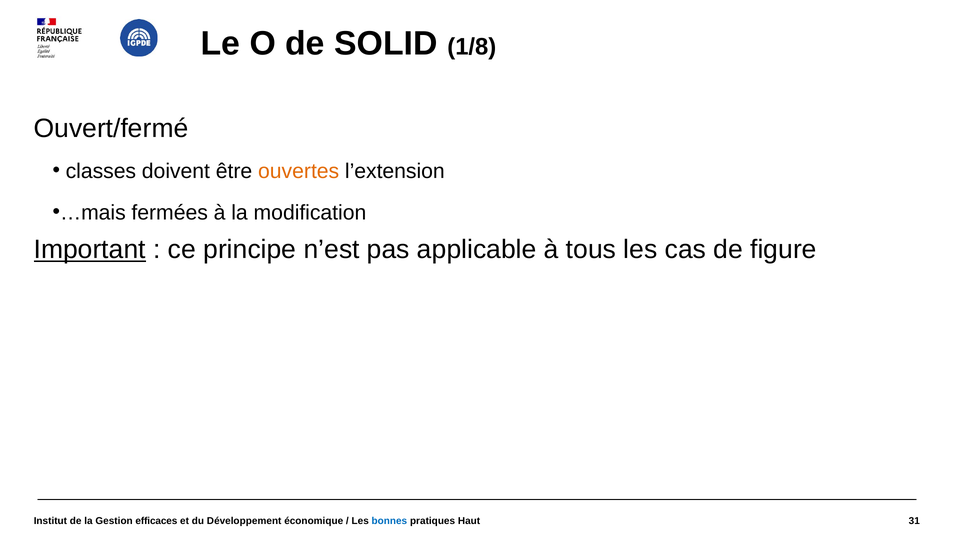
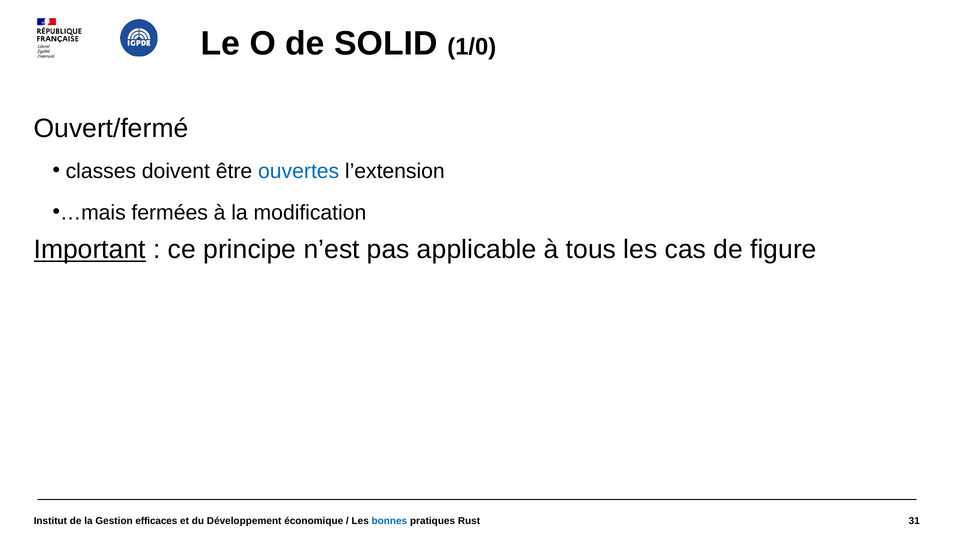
1/8: 1/8 -> 1/0
ouvertes colour: orange -> blue
Haut: Haut -> Rust
